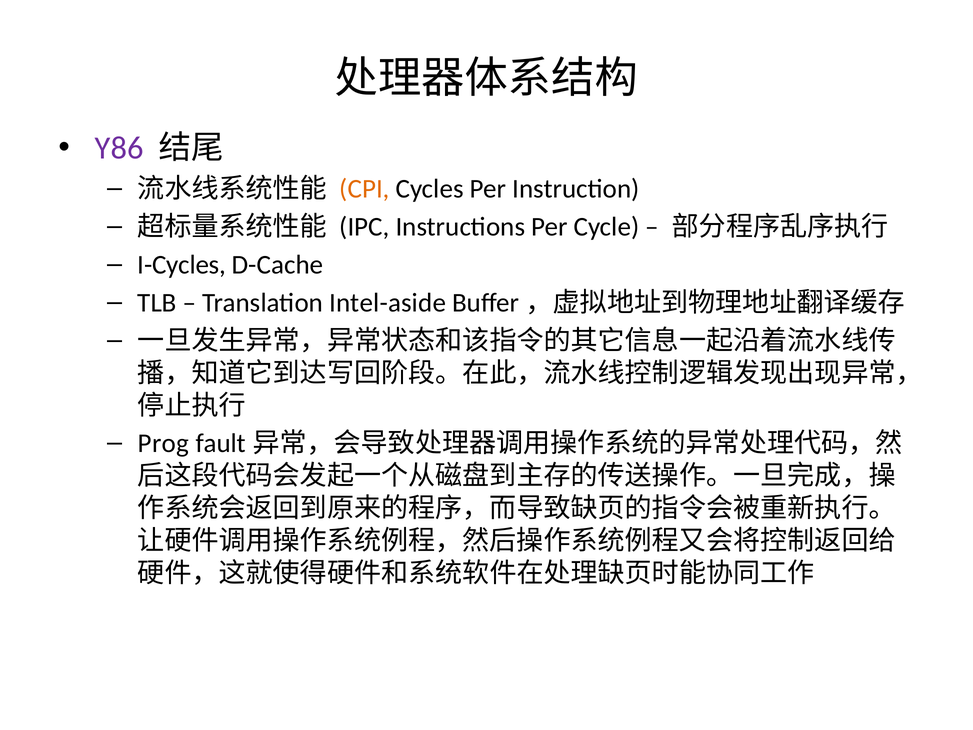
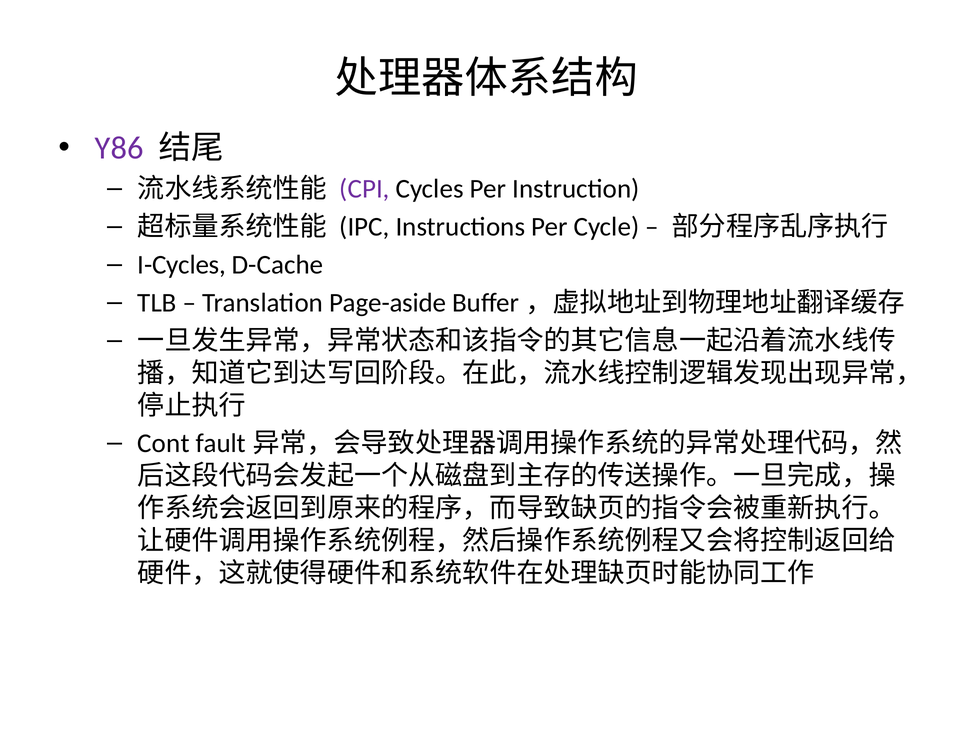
CPI colour: orange -> purple
Intel-aside: Intel-aside -> Page-aside
Prog: Prog -> Cont
